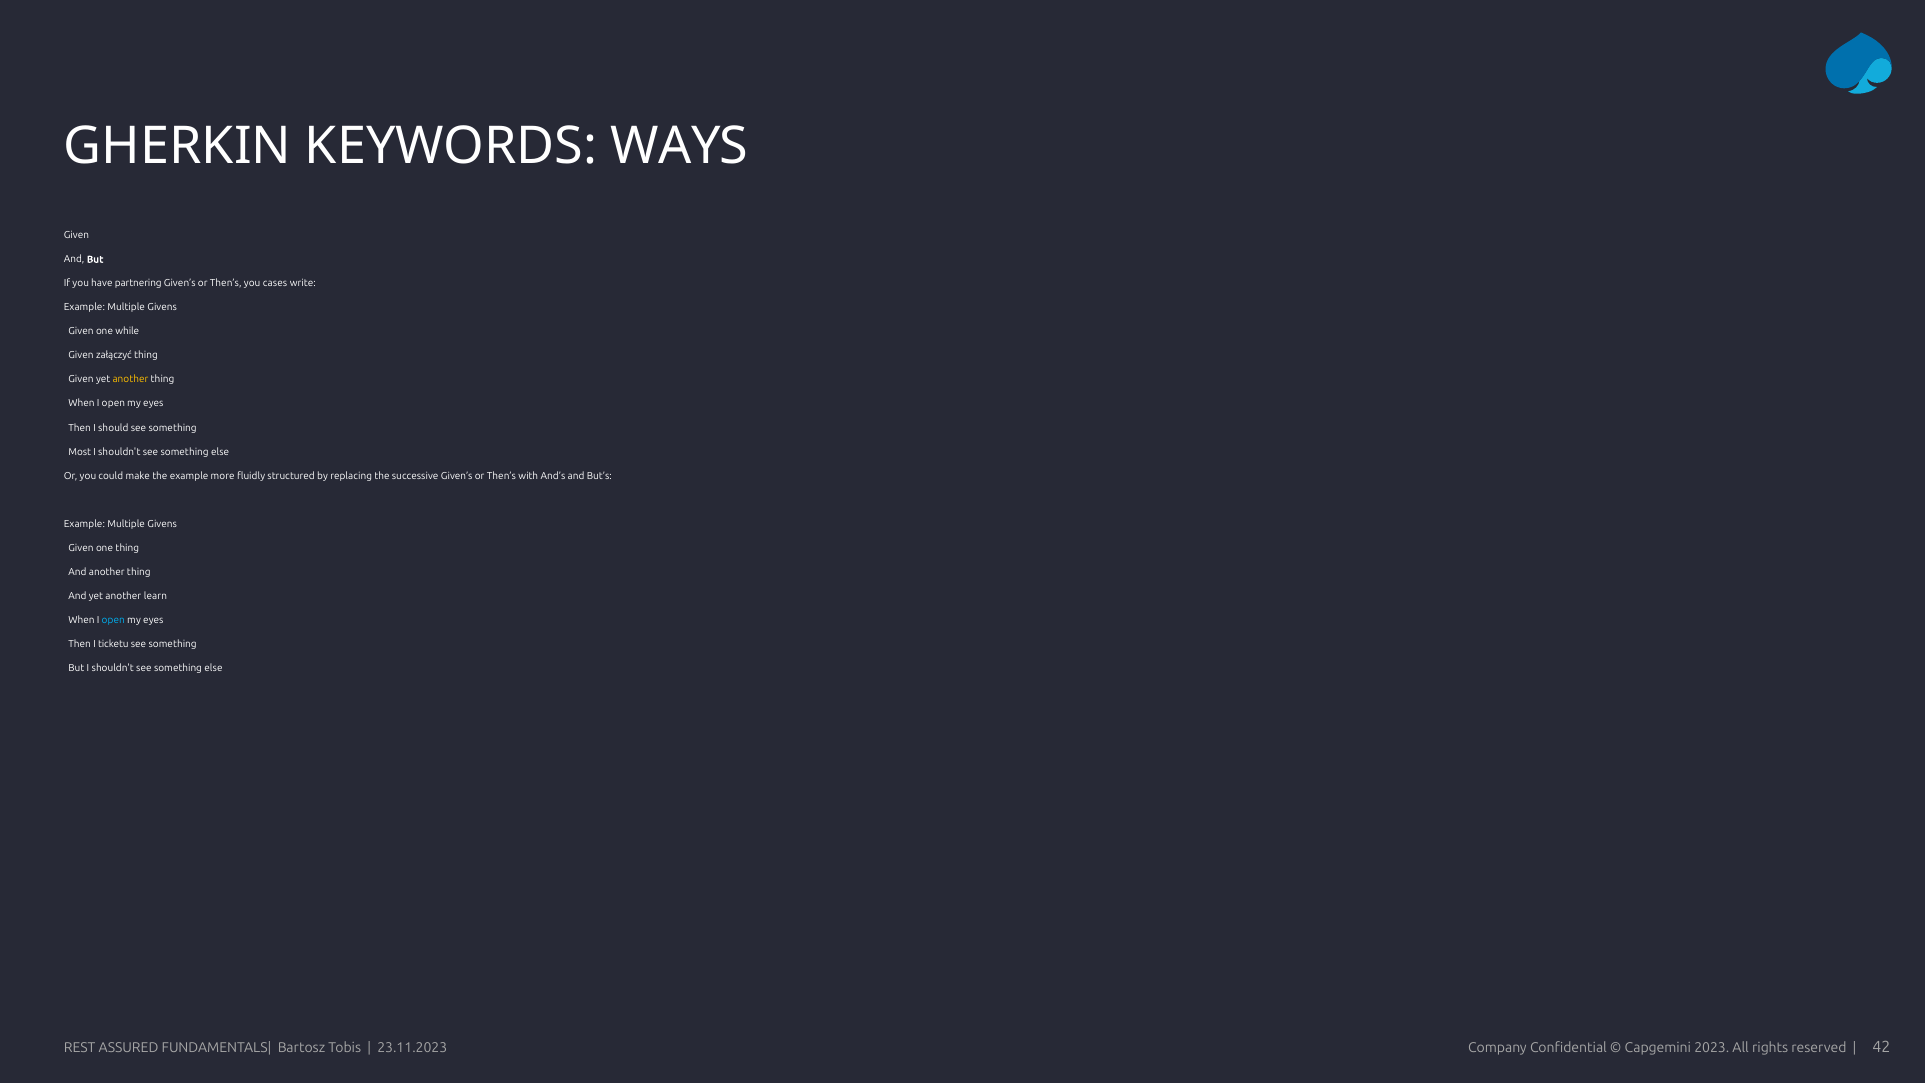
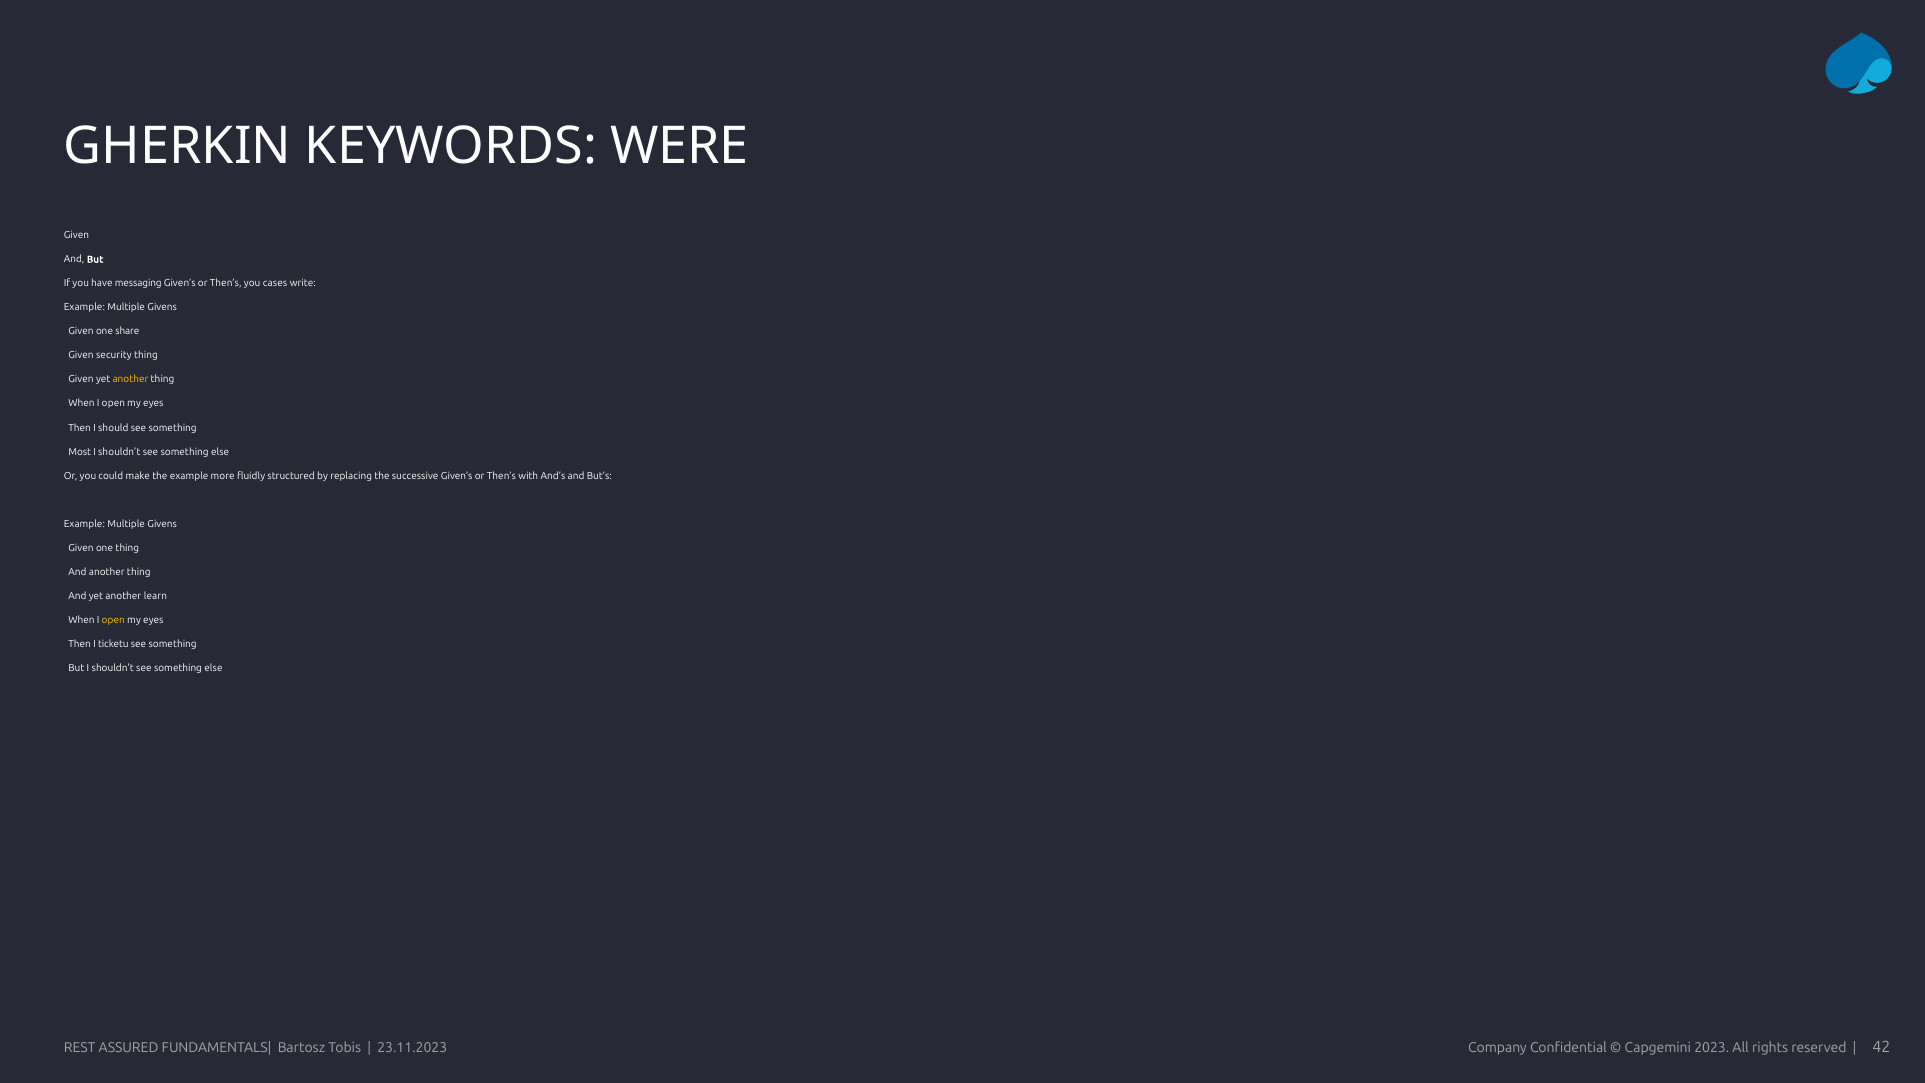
WAYS: WAYS -> WERE
partnering: partnering -> messaging
while: while -> share
załączyć: załączyć -> security
open at (113, 620) colour: light blue -> yellow
